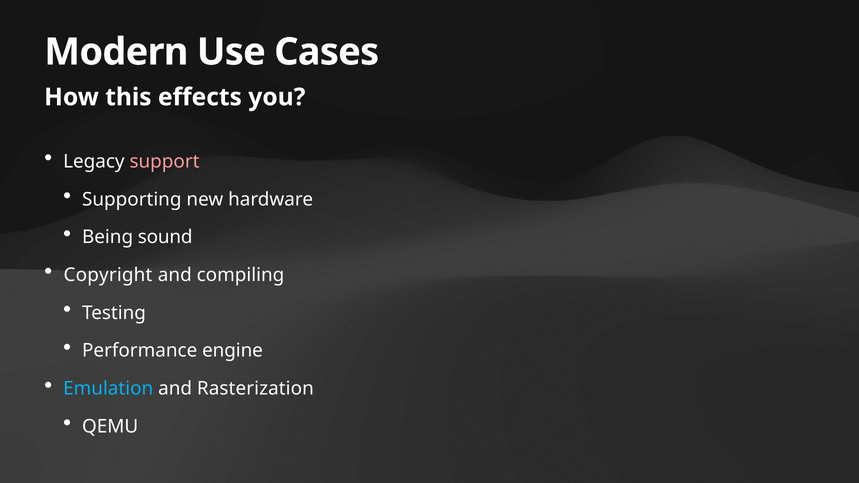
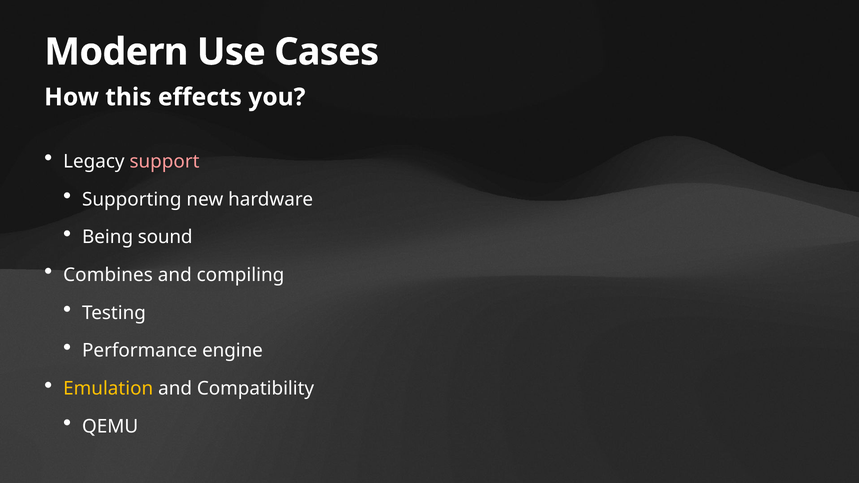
Copyright: Copyright -> Combines
Emulation colour: light blue -> yellow
Rasterization: Rasterization -> Compatibility
